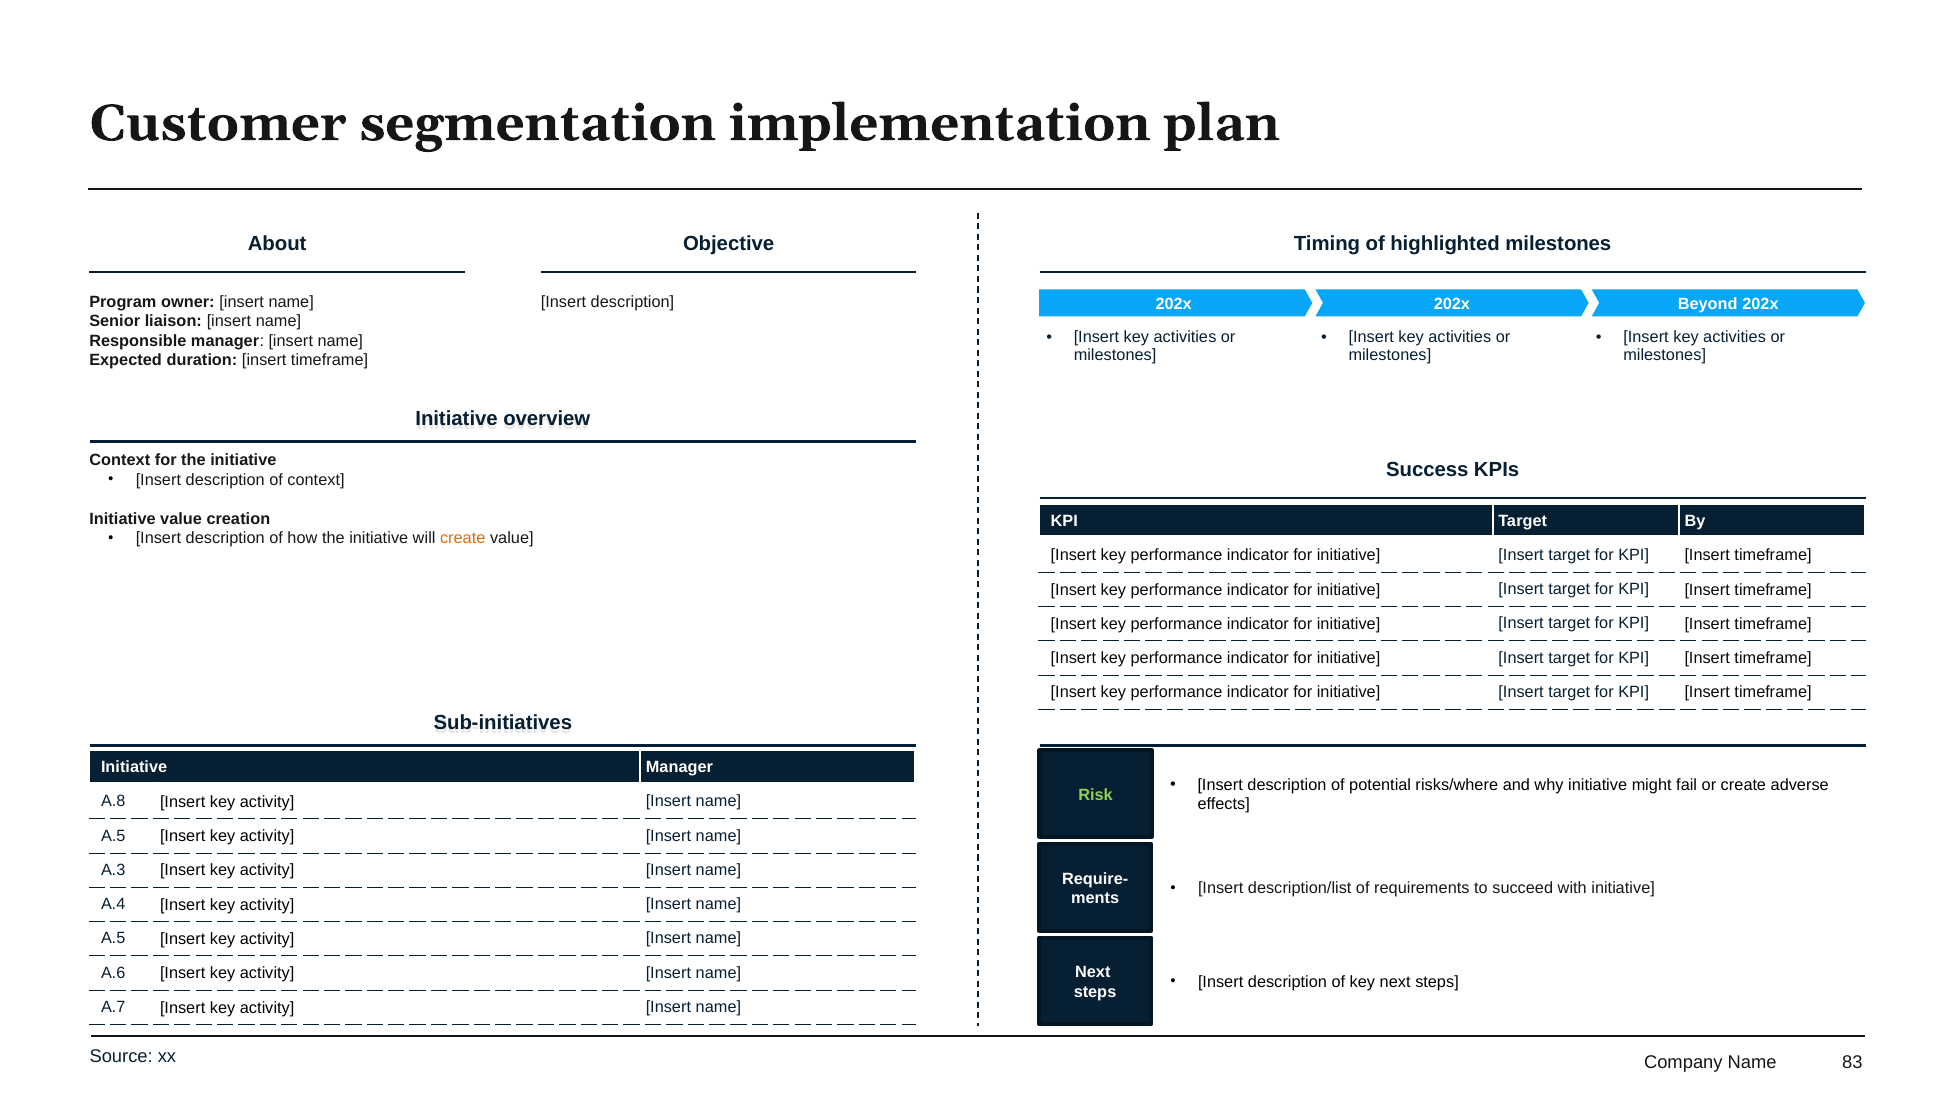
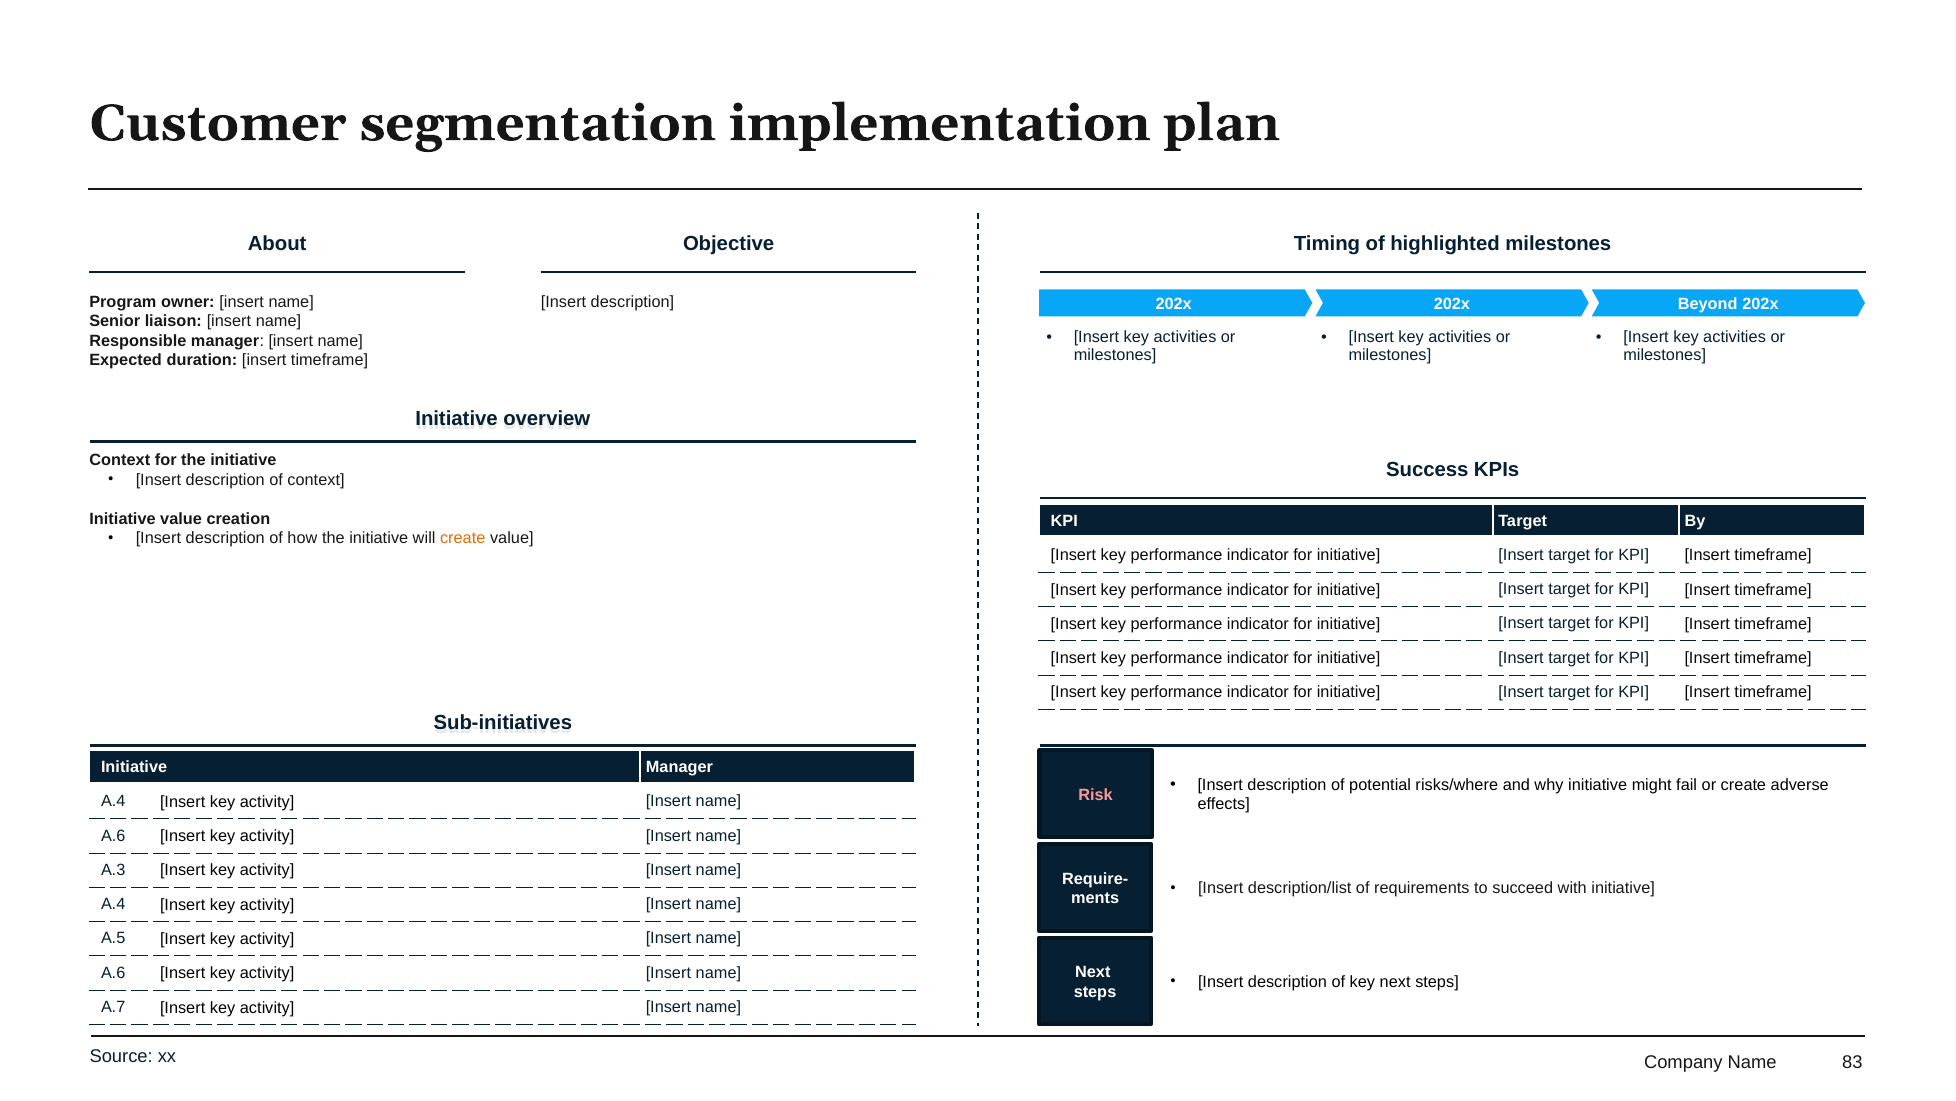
Risk colour: light green -> pink
A.8 at (113, 801): A.8 -> A.4
A.5 at (113, 835): A.5 -> A.6
